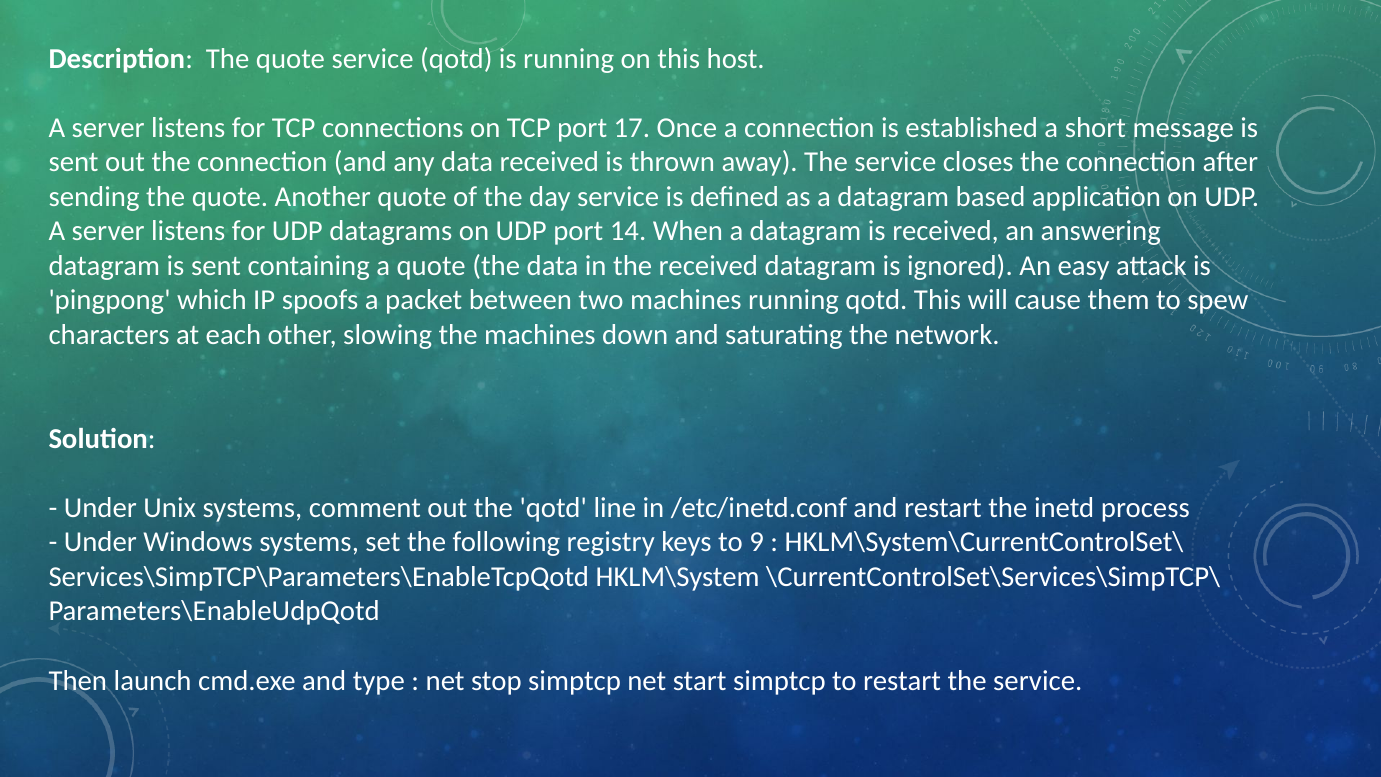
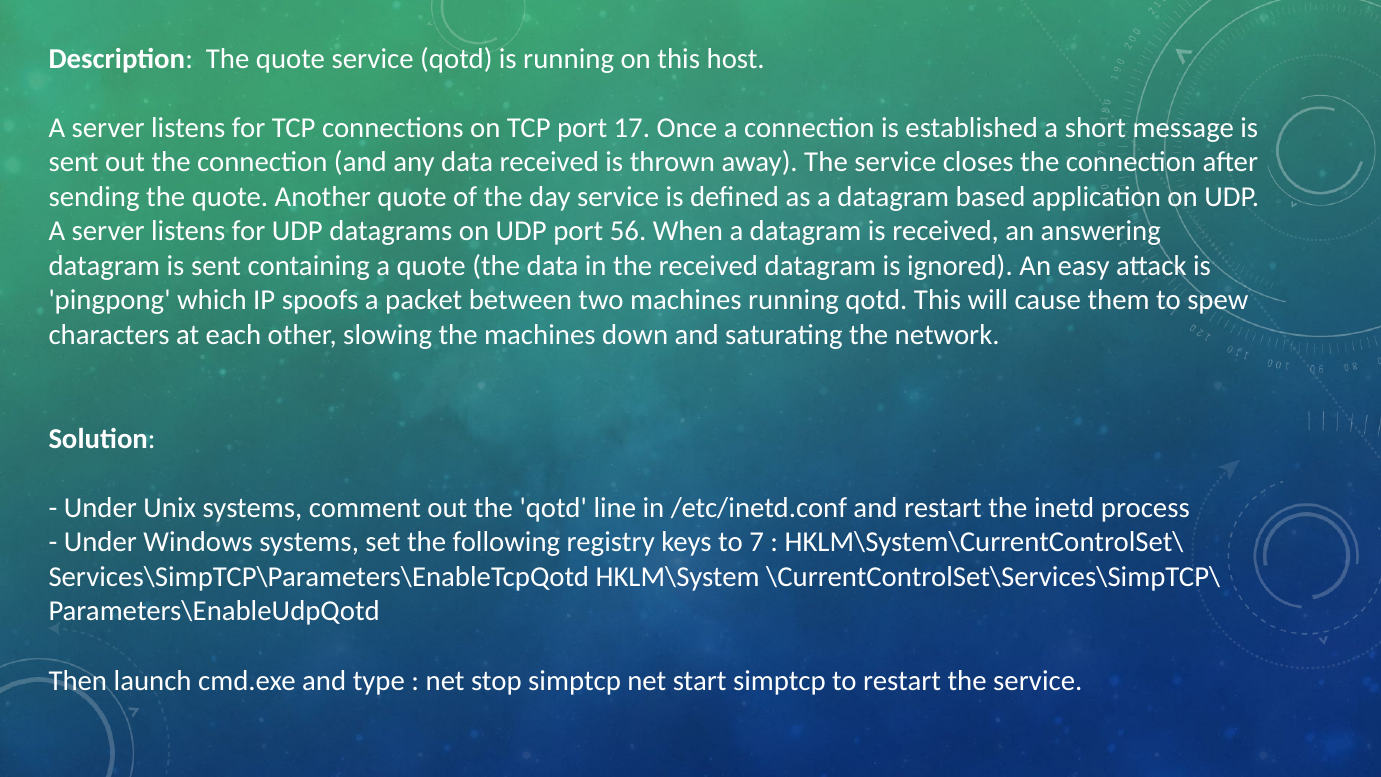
14: 14 -> 56
9: 9 -> 7
